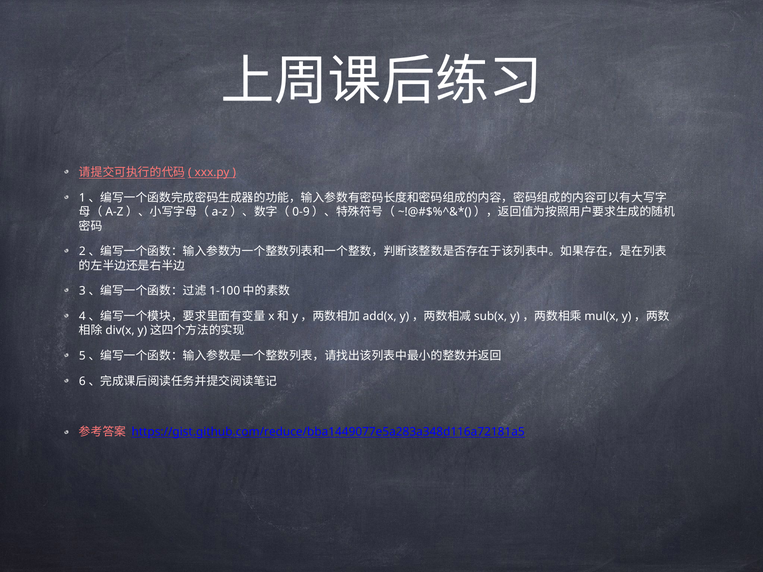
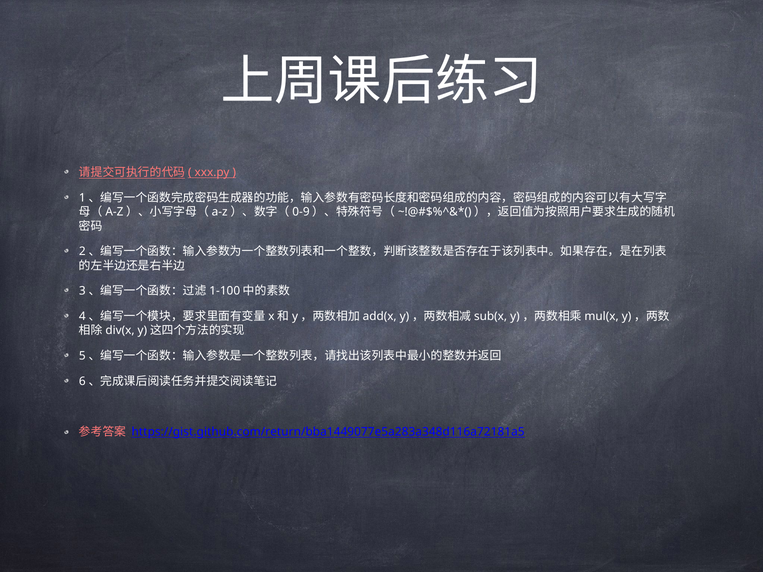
https://gist.github.com/reduce/bba1449077e5a283a348d116a72181a5: https://gist.github.com/reduce/bba1449077e5a283a348d116a72181a5 -> https://gist.github.com/return/bba1449077e5a283a348d116a72181a5
